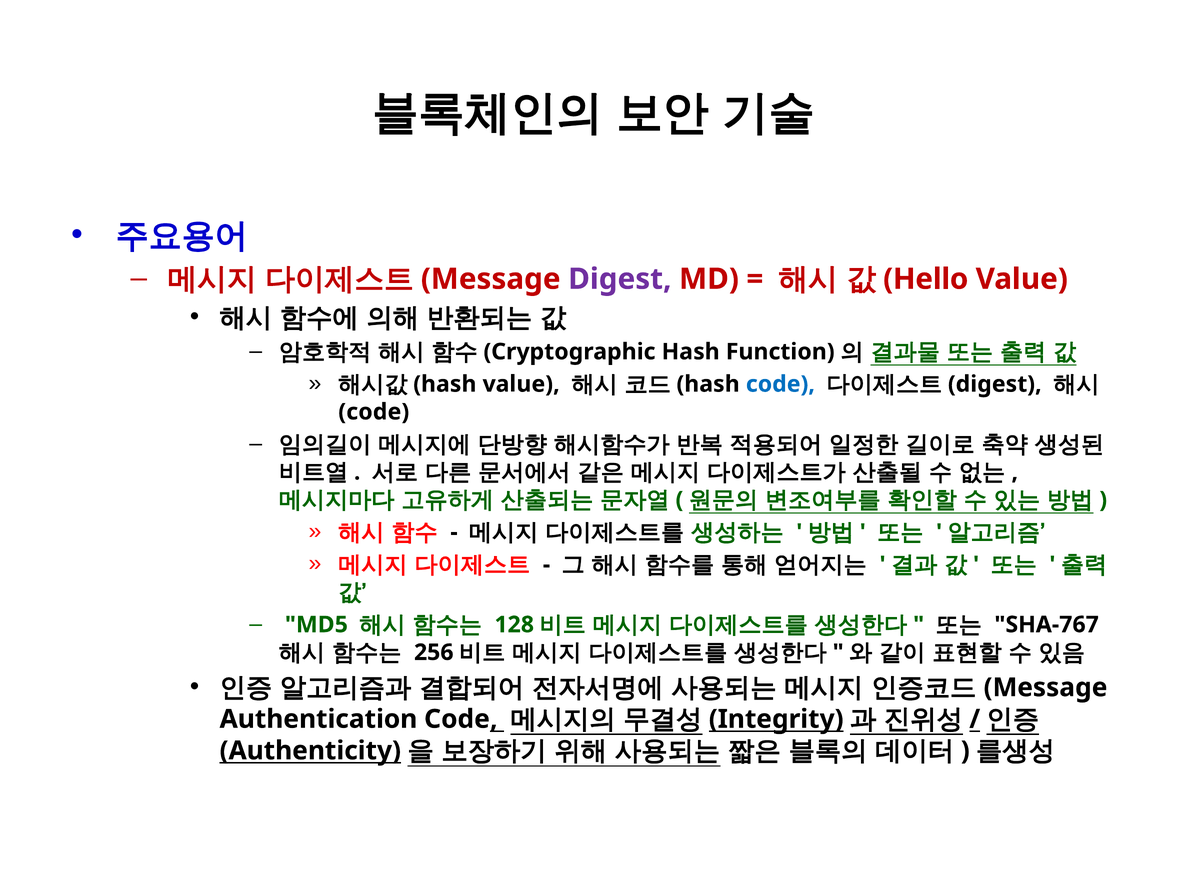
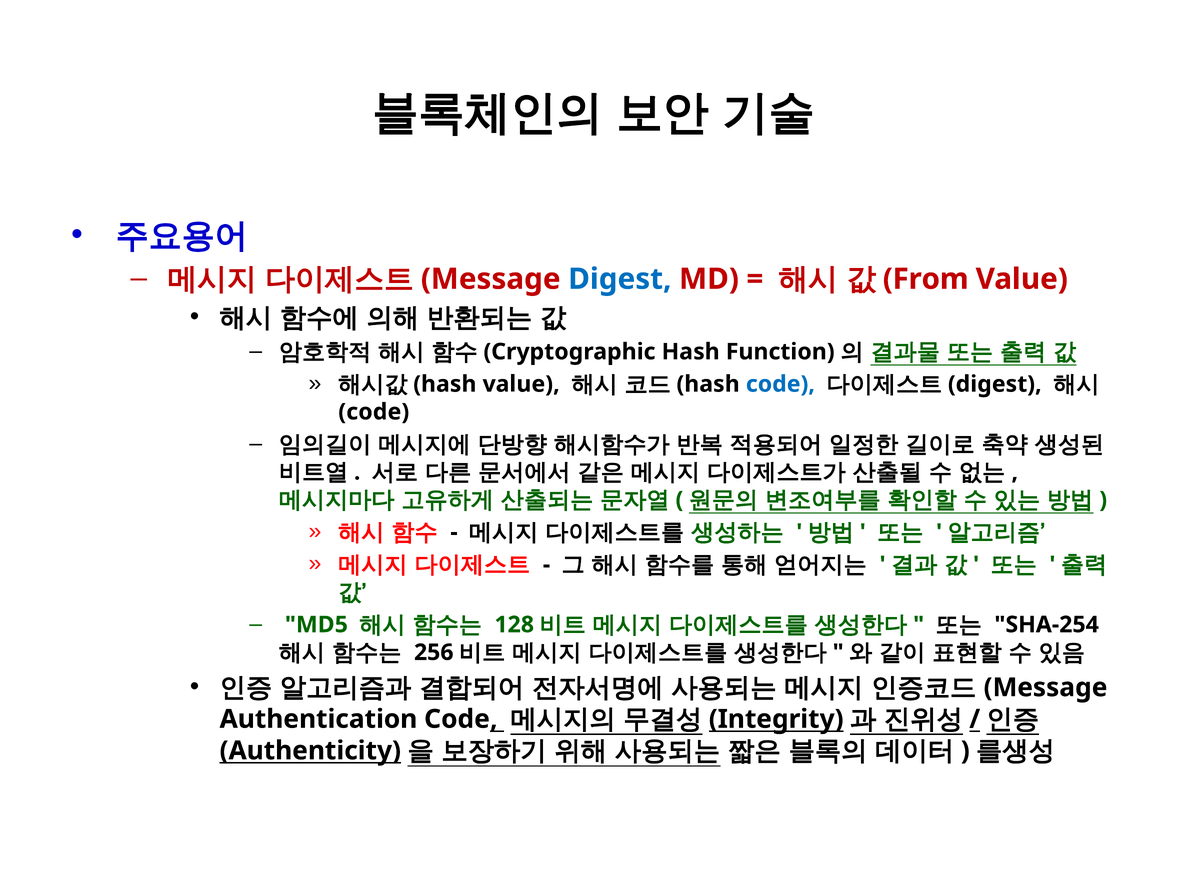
Digest at (620, 279) colour: purple -> blue
Hello: Hello -> From
SHA-767: SHA-767 -> SHA-254
